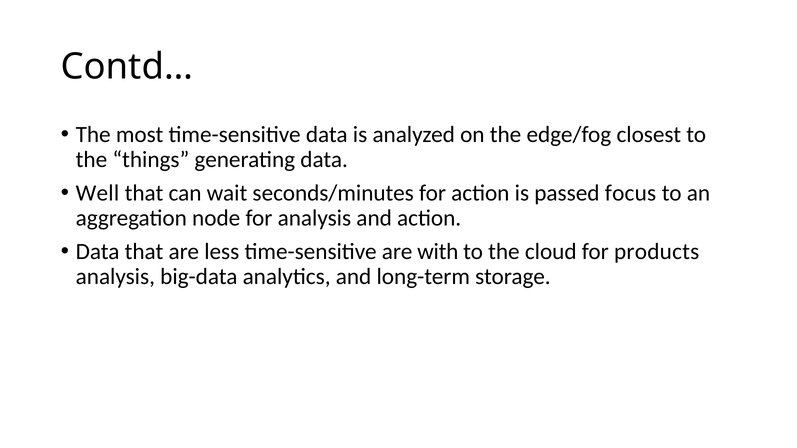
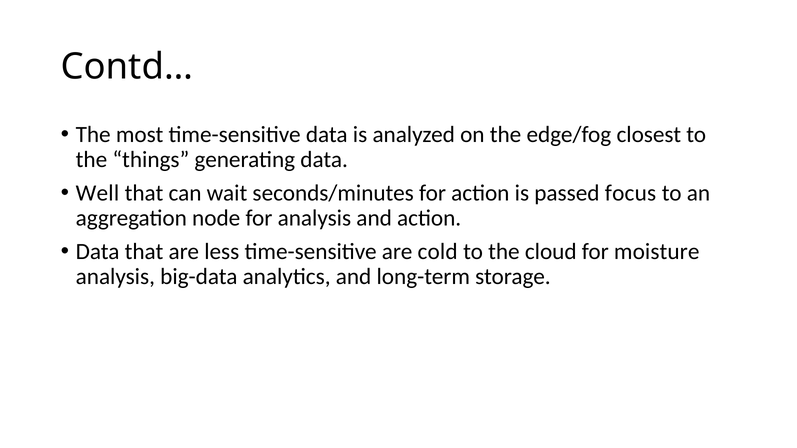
with: with -> cold
products: products -> moisture
